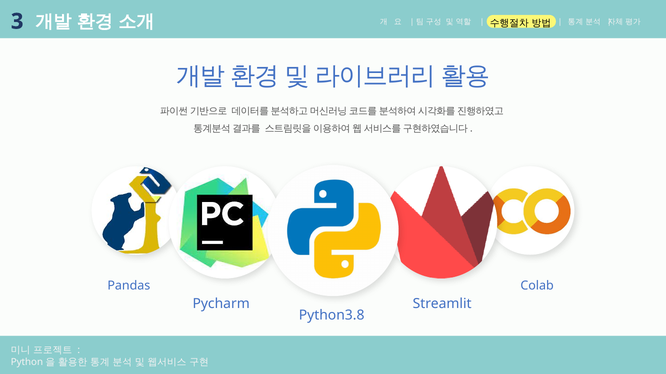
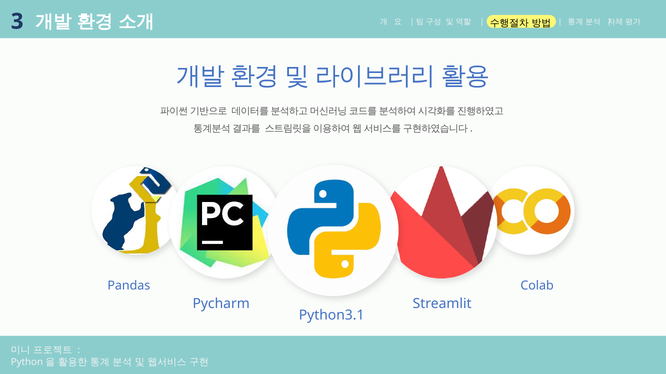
Python3.8: Python3.8 -> Python3.1
